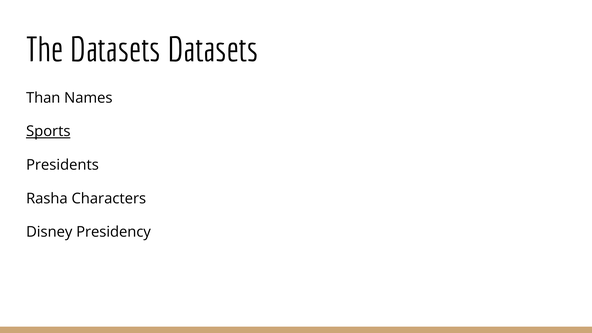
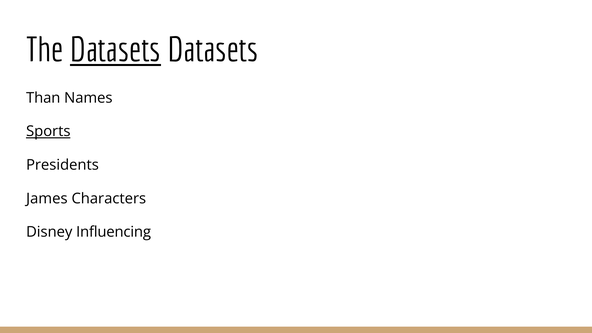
Datasets at (115, 50) underline: none -> present
Rasha: Rasha -> James
Presidency: Presidency -> Influencing
